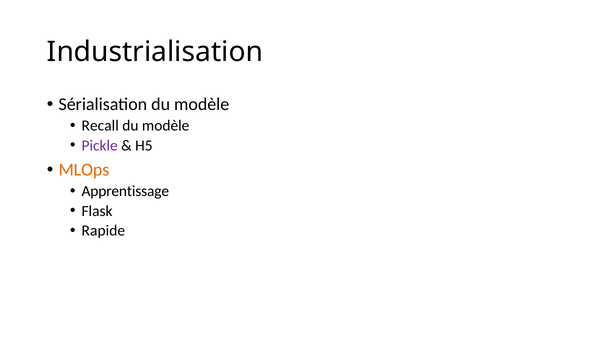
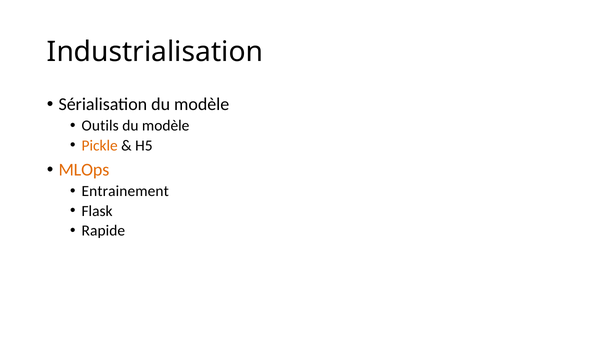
Recall: Recall -> Outils
Pickle colour: purple -> orange
Apprentissage: Apprentissage -> Entrainement
